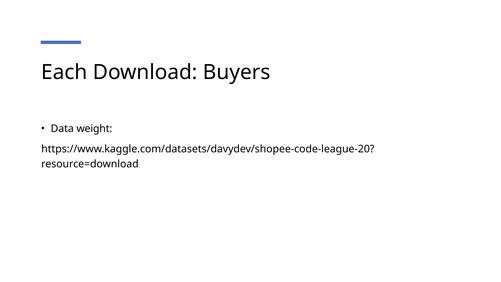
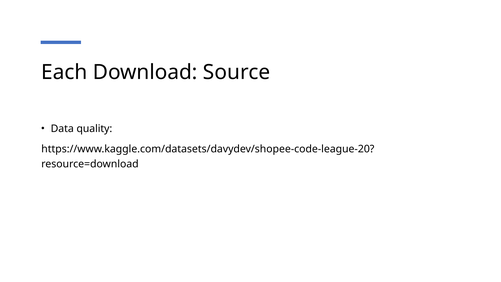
Buyers: Buyers -> Source
weight: weight -> quality
